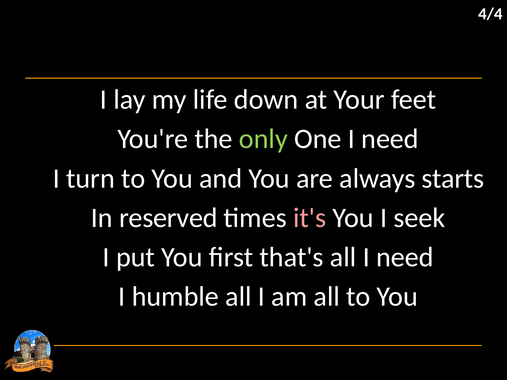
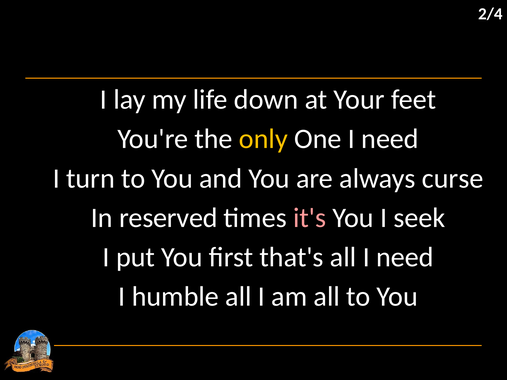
4/4: 4/4 -> 2/4
only colour: light green -> yellow
starts: starts -> curse
